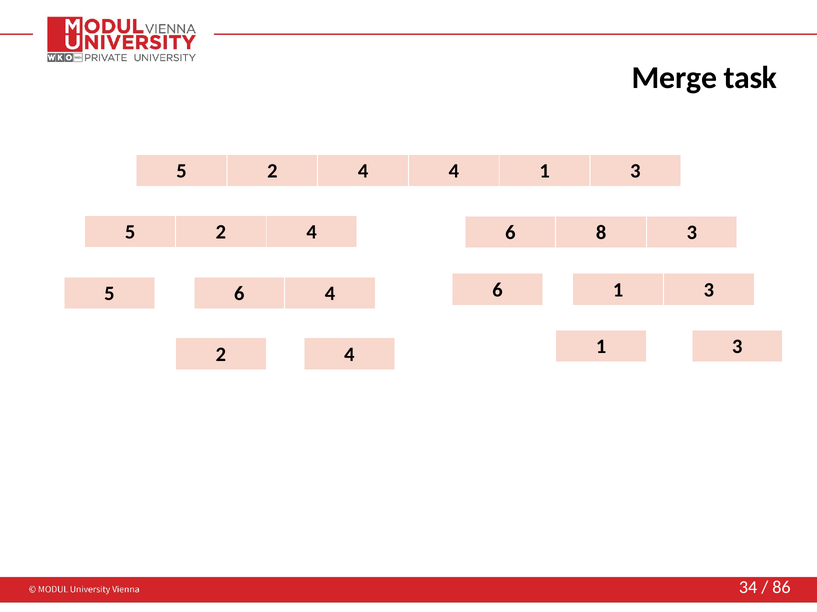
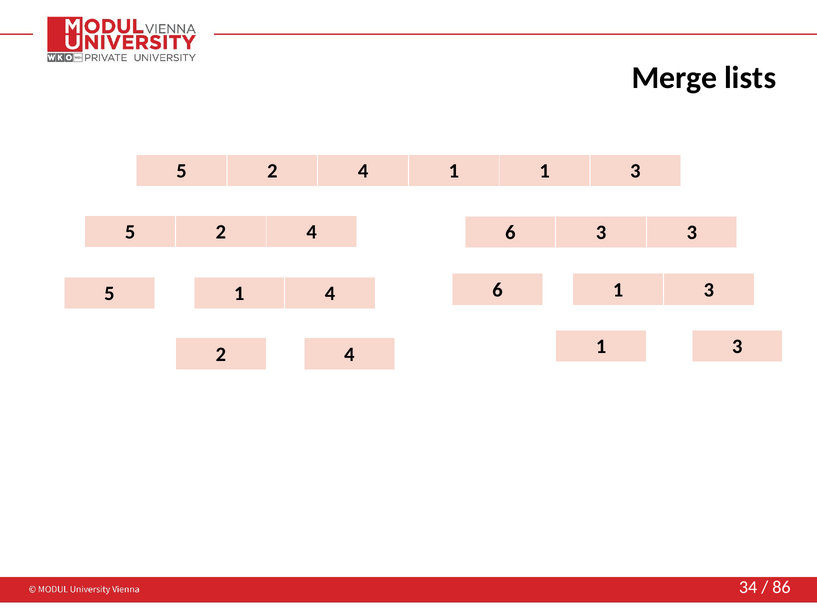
task: task -> lists
4 4: 4 -> 1
6 8: 8 -> 3
5 6: 6 -> 1
